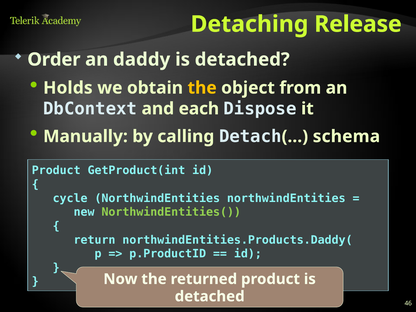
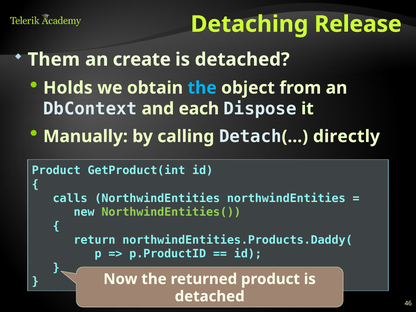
Order: Order -> Them
daddy: daddy -> create
the at (202, 88) colour: yellow -> light blue
schema: schema -> directly
cycle: cycle -> calls
